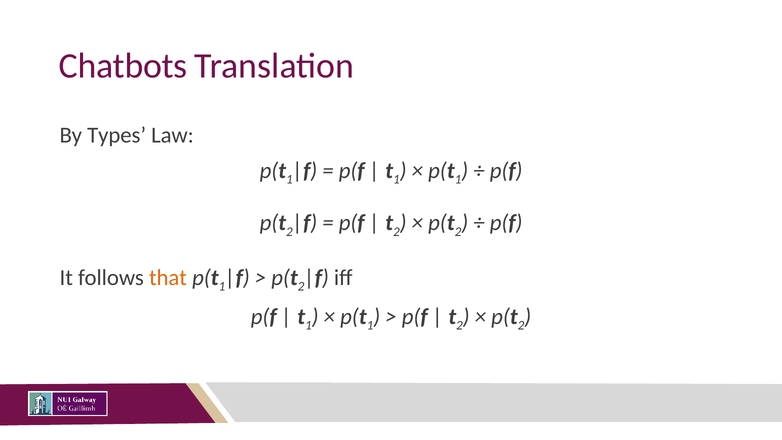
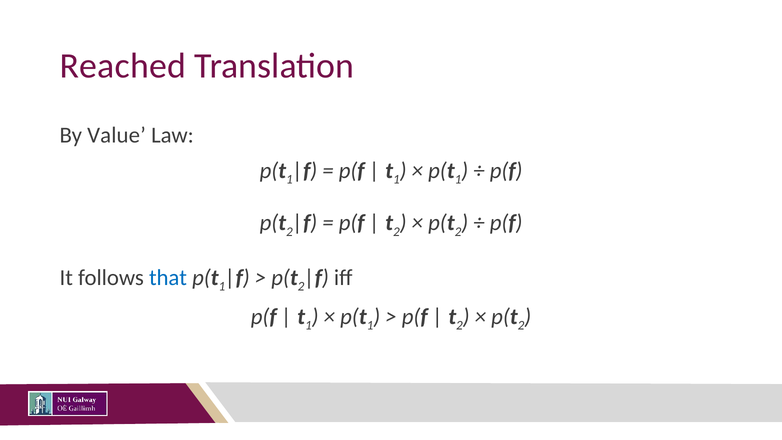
Chatbots: Chatbots -> Reached
Types: Types -> Value
that colour: orange -> blue
